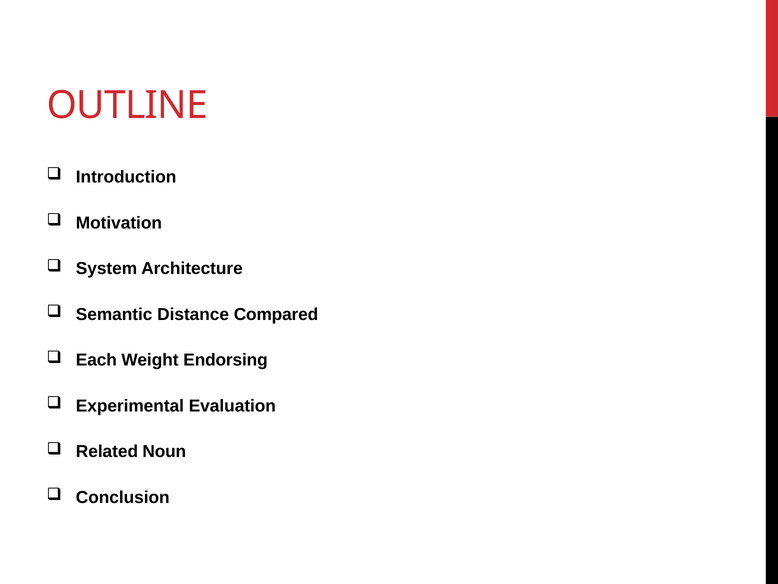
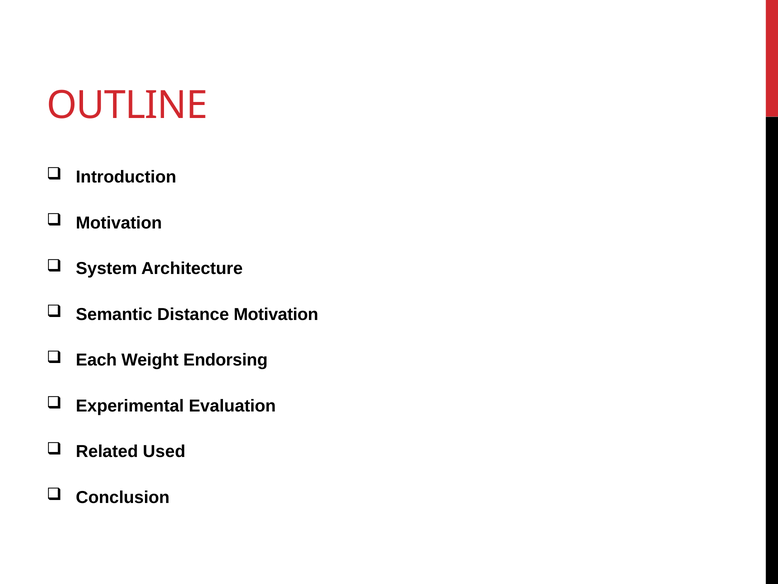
Distance Compared: Compared -> Motivation
Noun: Noun -> Used
